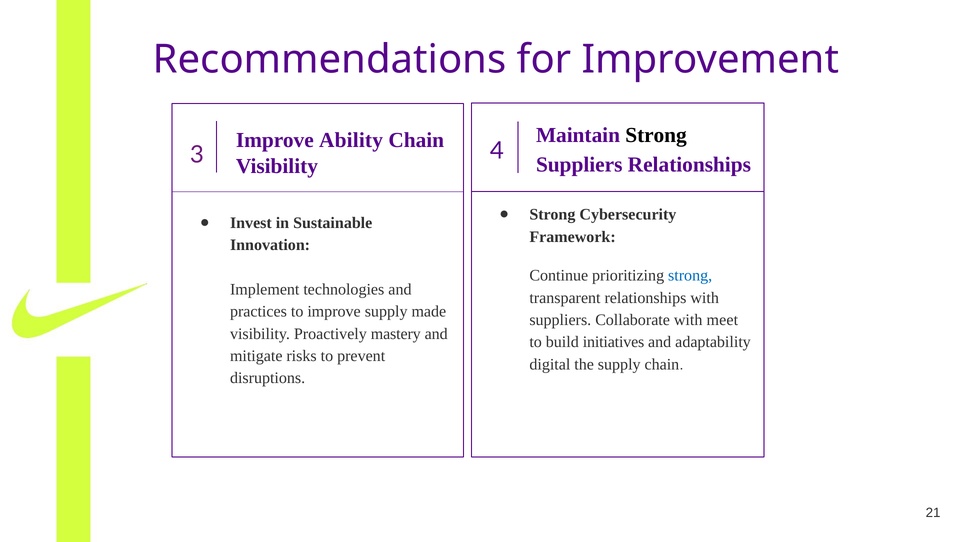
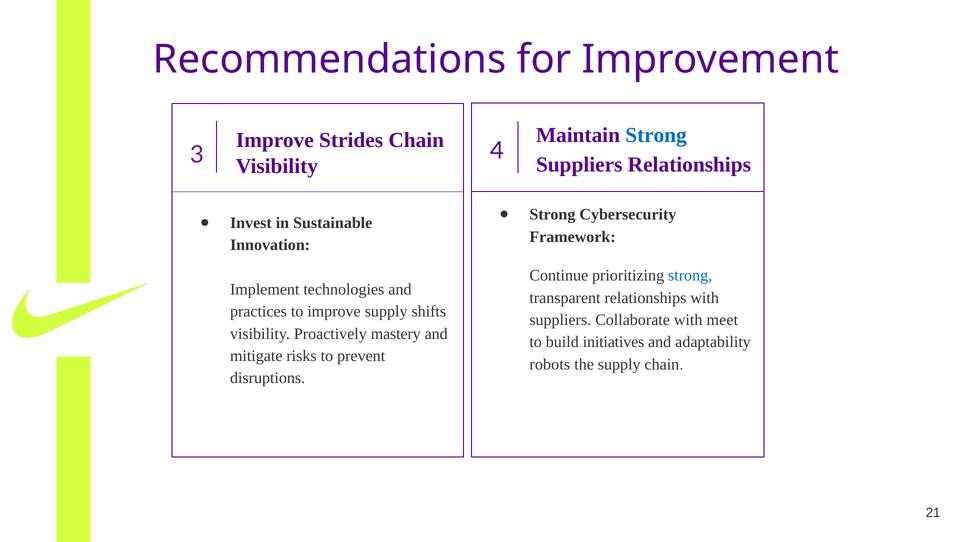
Strong at (656, 135) colour: black -> blue
Ability: Ability -> Strides
made: made -> shifts
digital: digital -> robots
